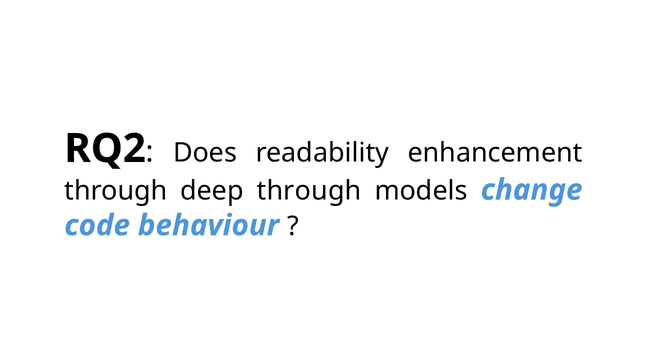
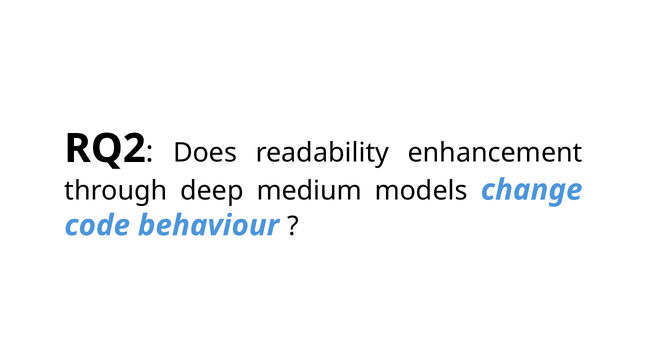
deep through: through -> medium
